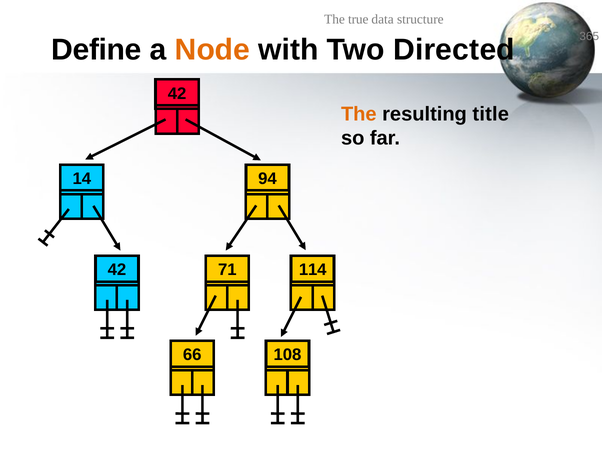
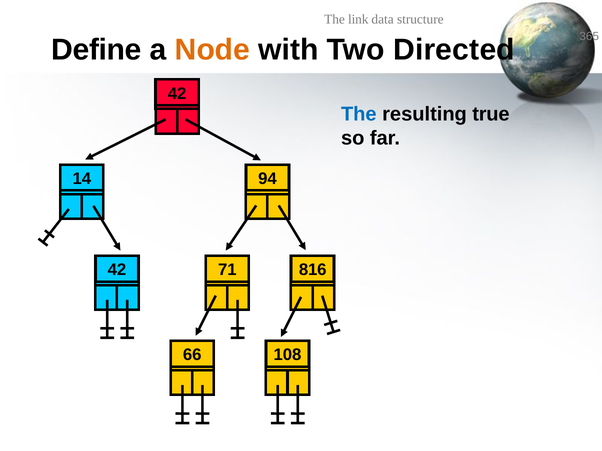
true: true -> link
The at (359, 114) colour: orange -> blue
title: title -> true
114: 114 -> 816
